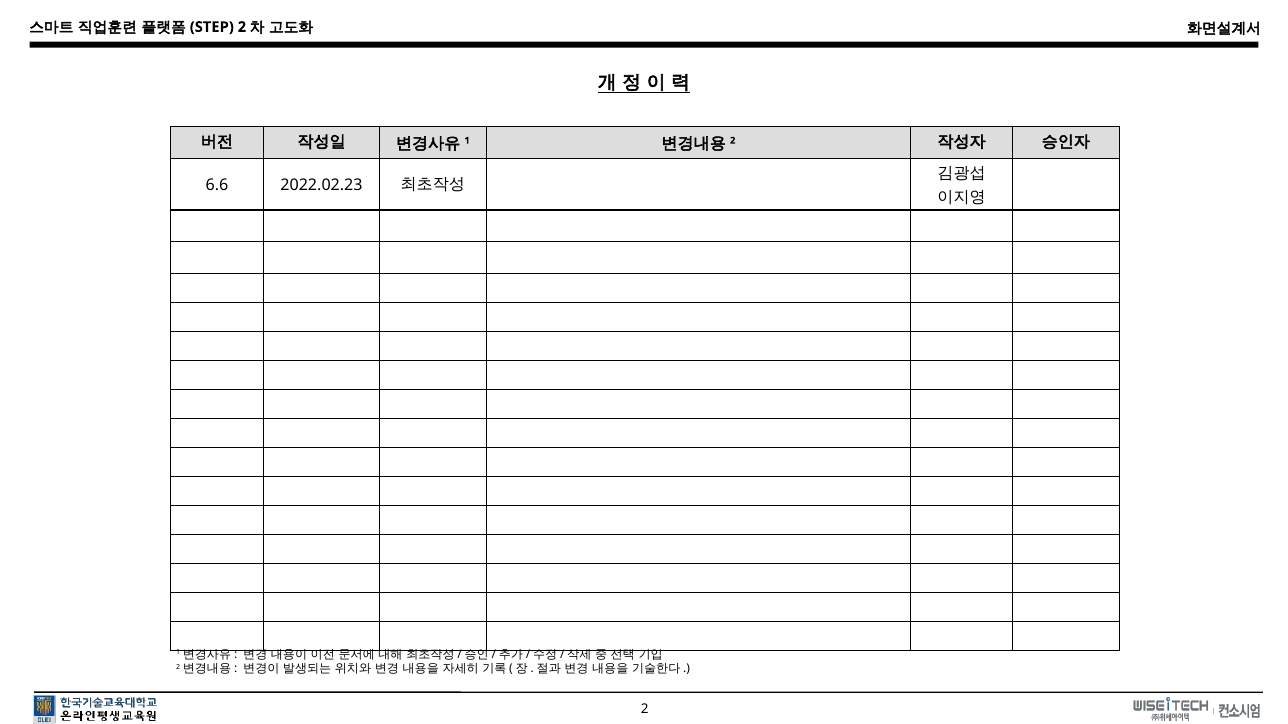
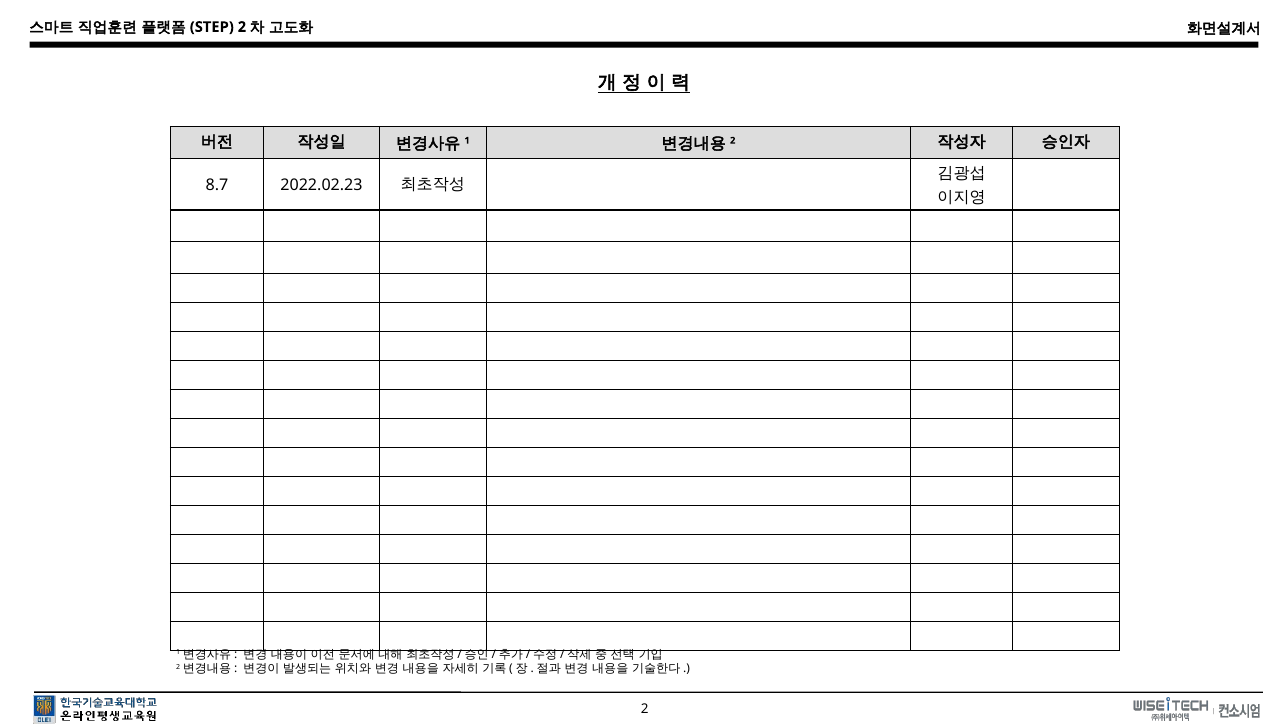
6.6: 6.6 -> 8.7
